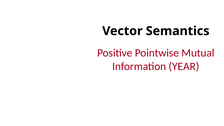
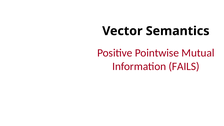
YEAR: YEAR -> FAILS
